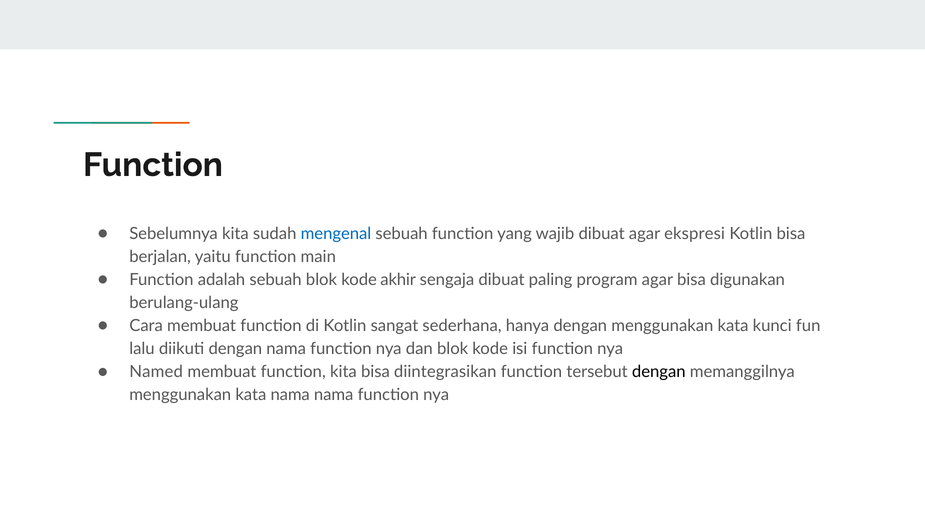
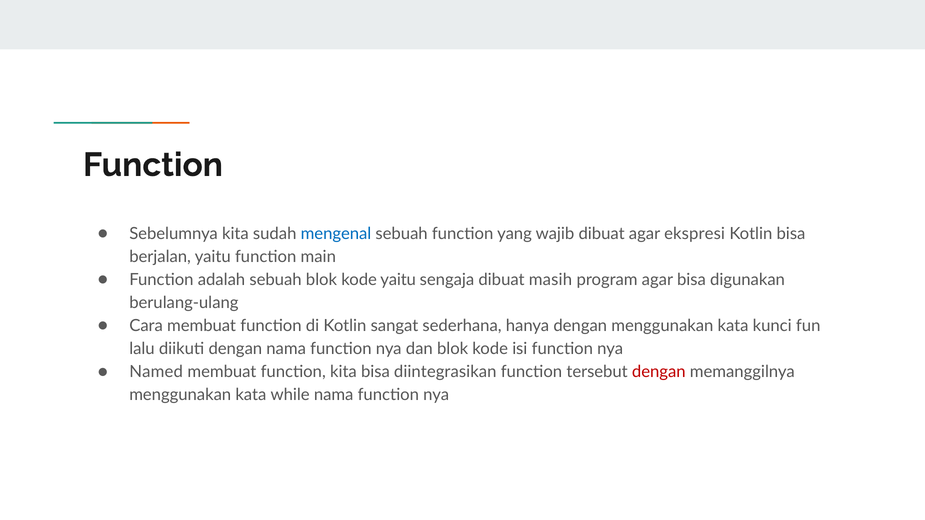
kode akhir: akhir -> yaitu
paling: paling -> masih
dengan at (659, 372) colour: black -> red
kata nama: nama -> while
